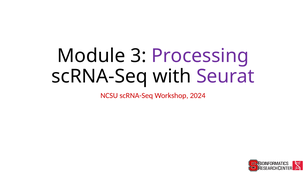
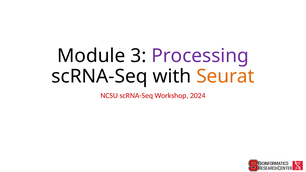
Seurat colour: purple -> orange
